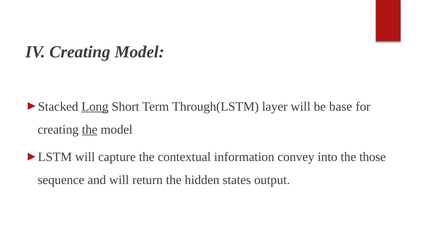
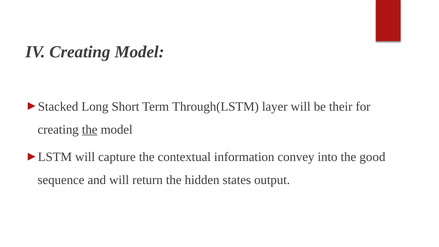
Long underline: present -> none
base: base -> their
those: those -> good
